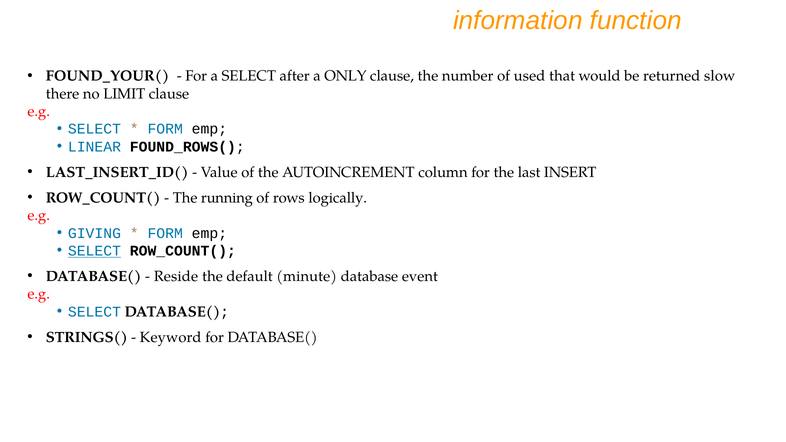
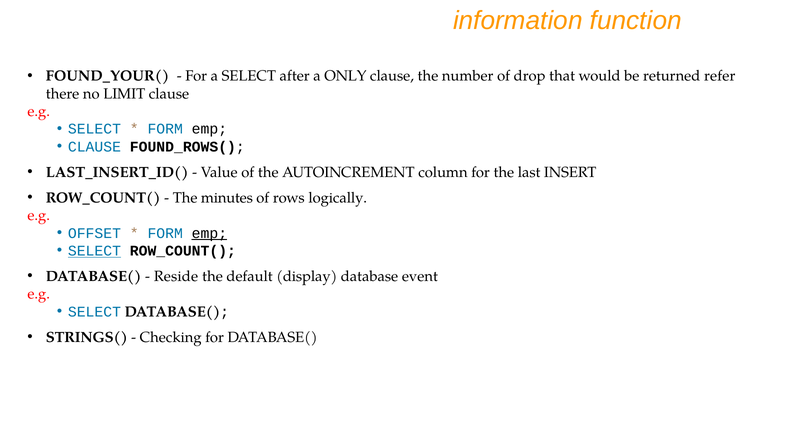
used: used -> drop
slow: slow -> refer
LINEAR at (94, 147): LINEAR -> CLAUSE
running: running -> minutes
GIVING: GIVING -> OFFSET
emp at (209, 233) underline: none -> present
minute: minute -> display
Keyword: Keyword -> Checking
